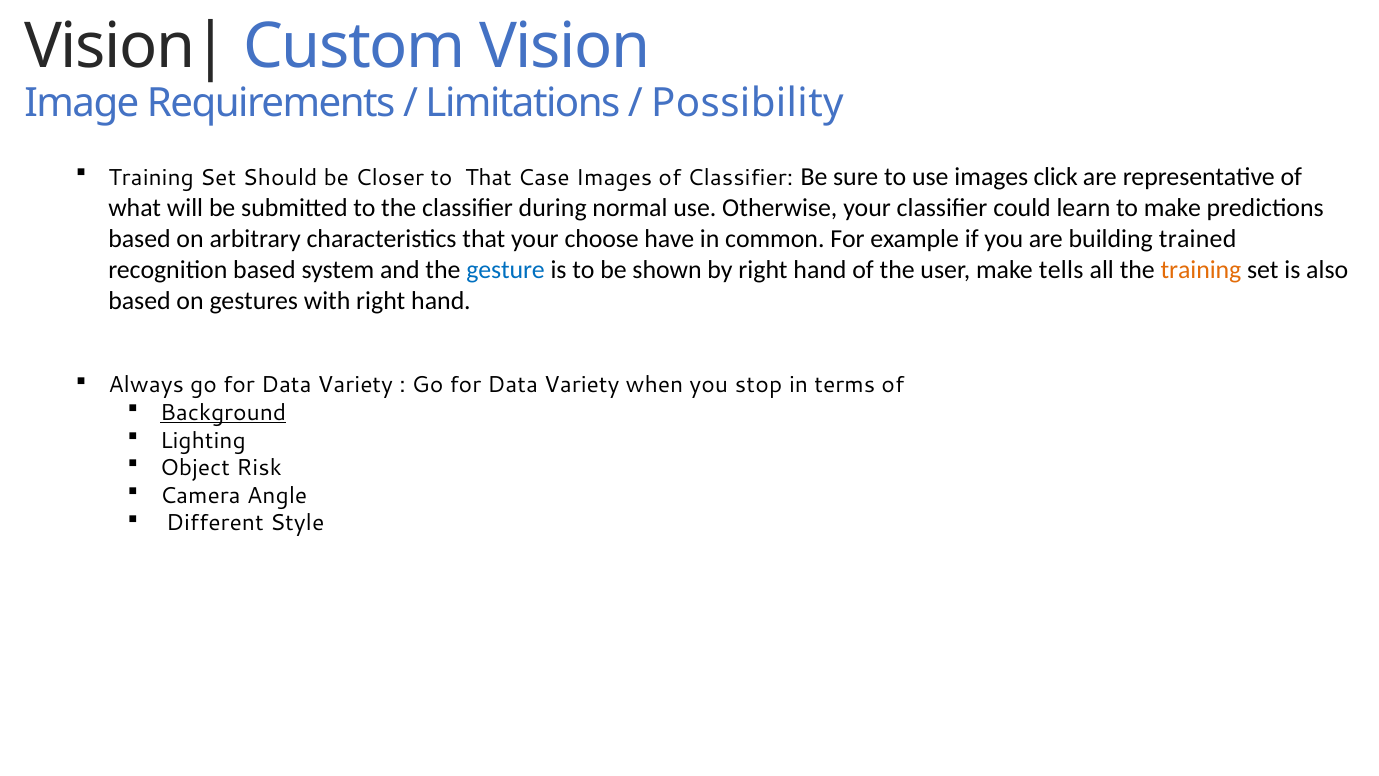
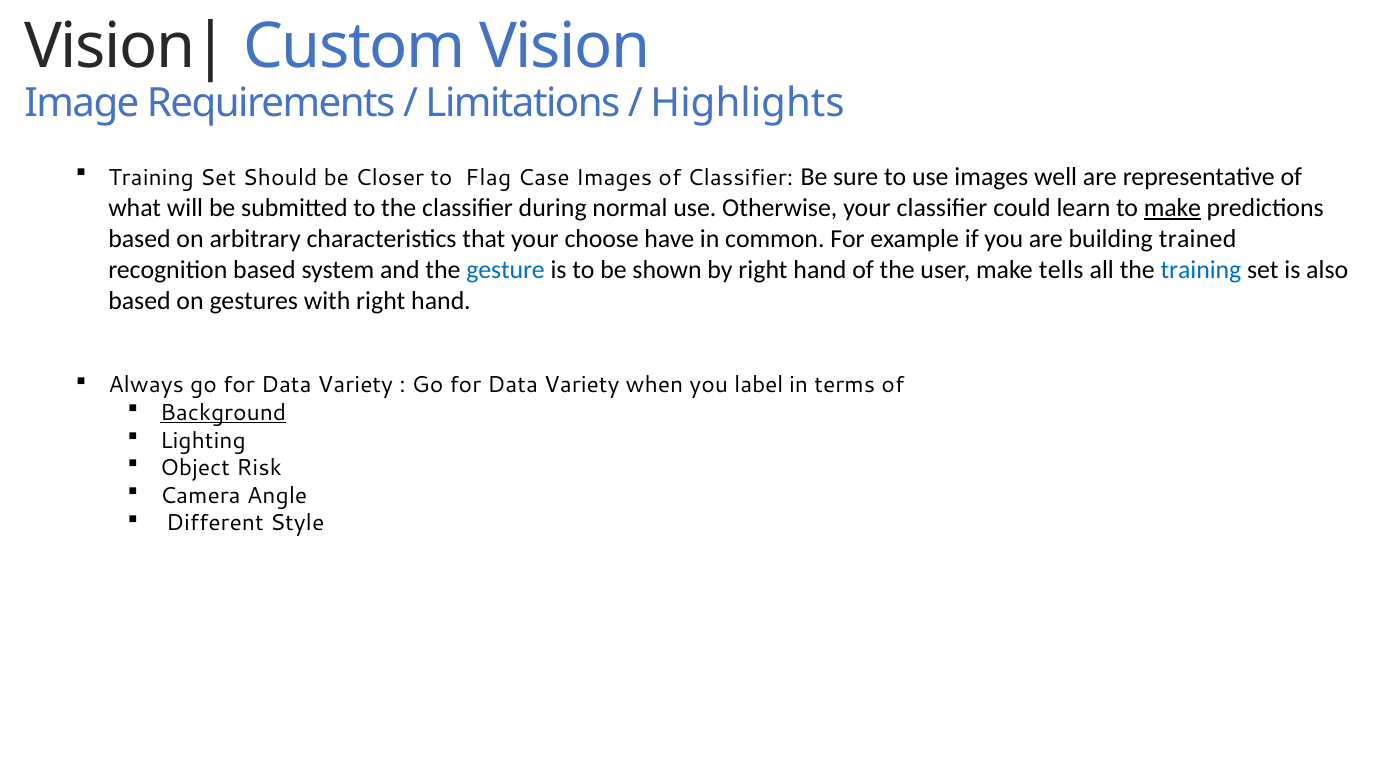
Possibility: Possibility -> Highlights
to That: That -> Flag
click: click -> well
make at (1172, 208) underline: none -> present
training at (1201, 270) colour: orange -> blue
stop: stop -> label
